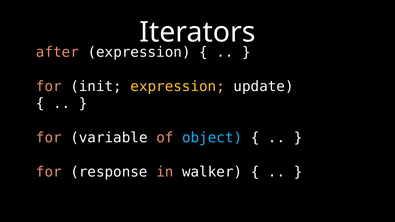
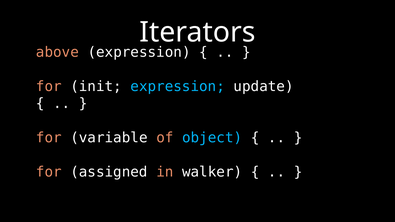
after: after -> above
expression at (178, 86) colour: yellow -> light blue
response: response -> assigned
